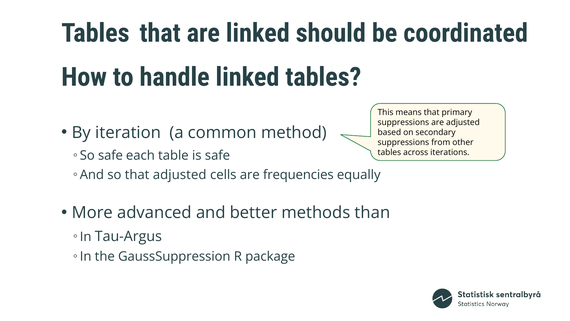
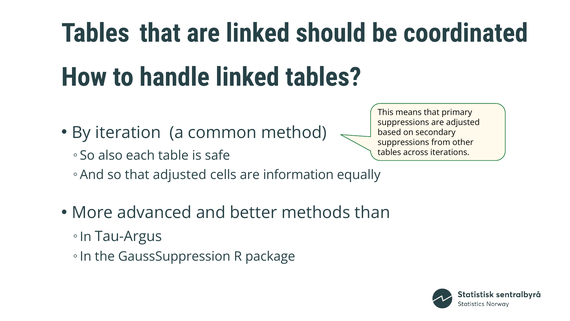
So safe: safe -> also
frequencies: frequencies -> information
